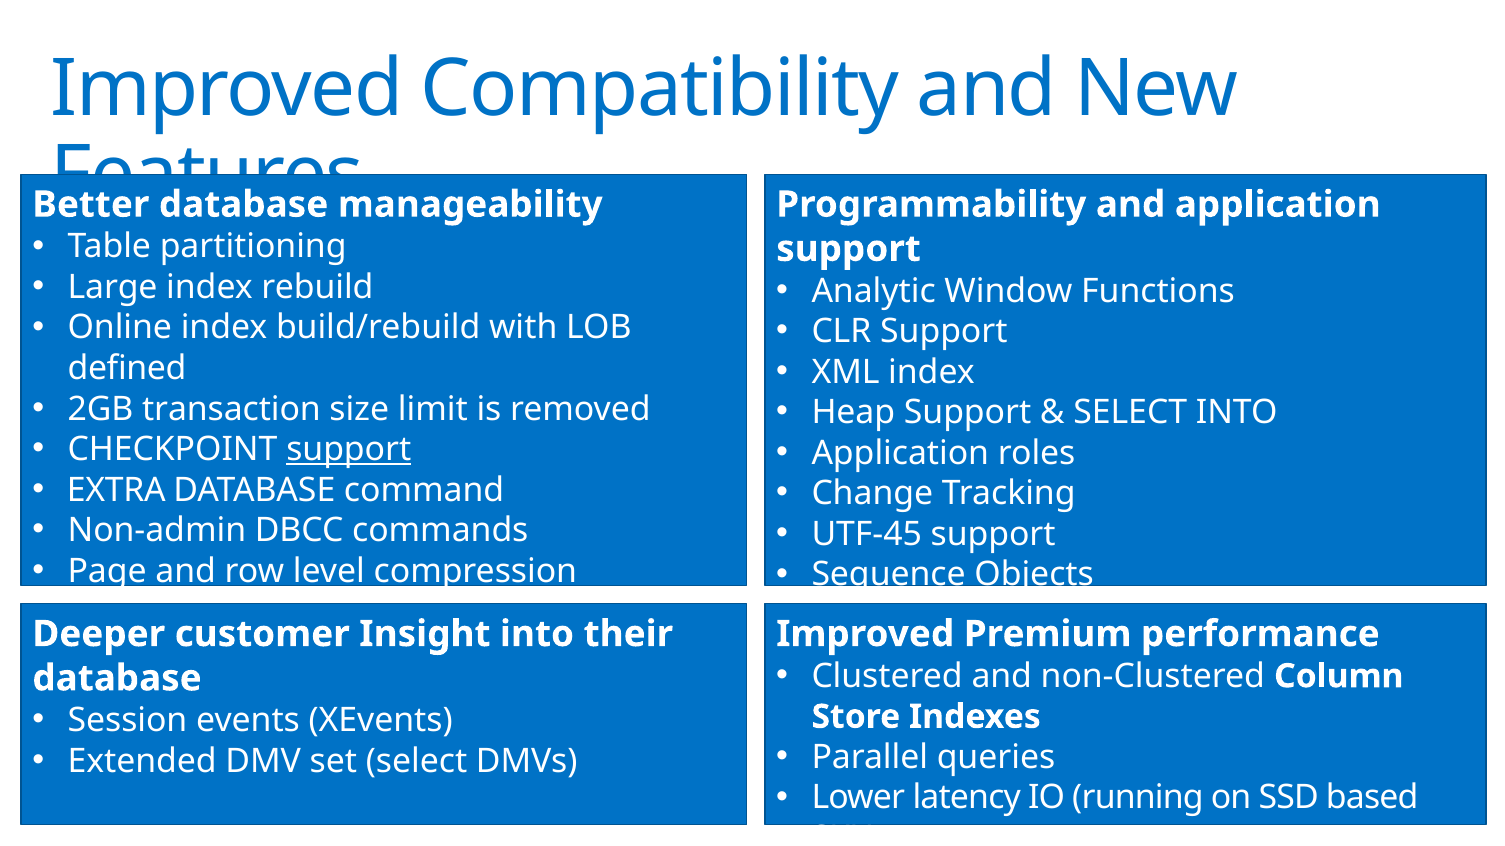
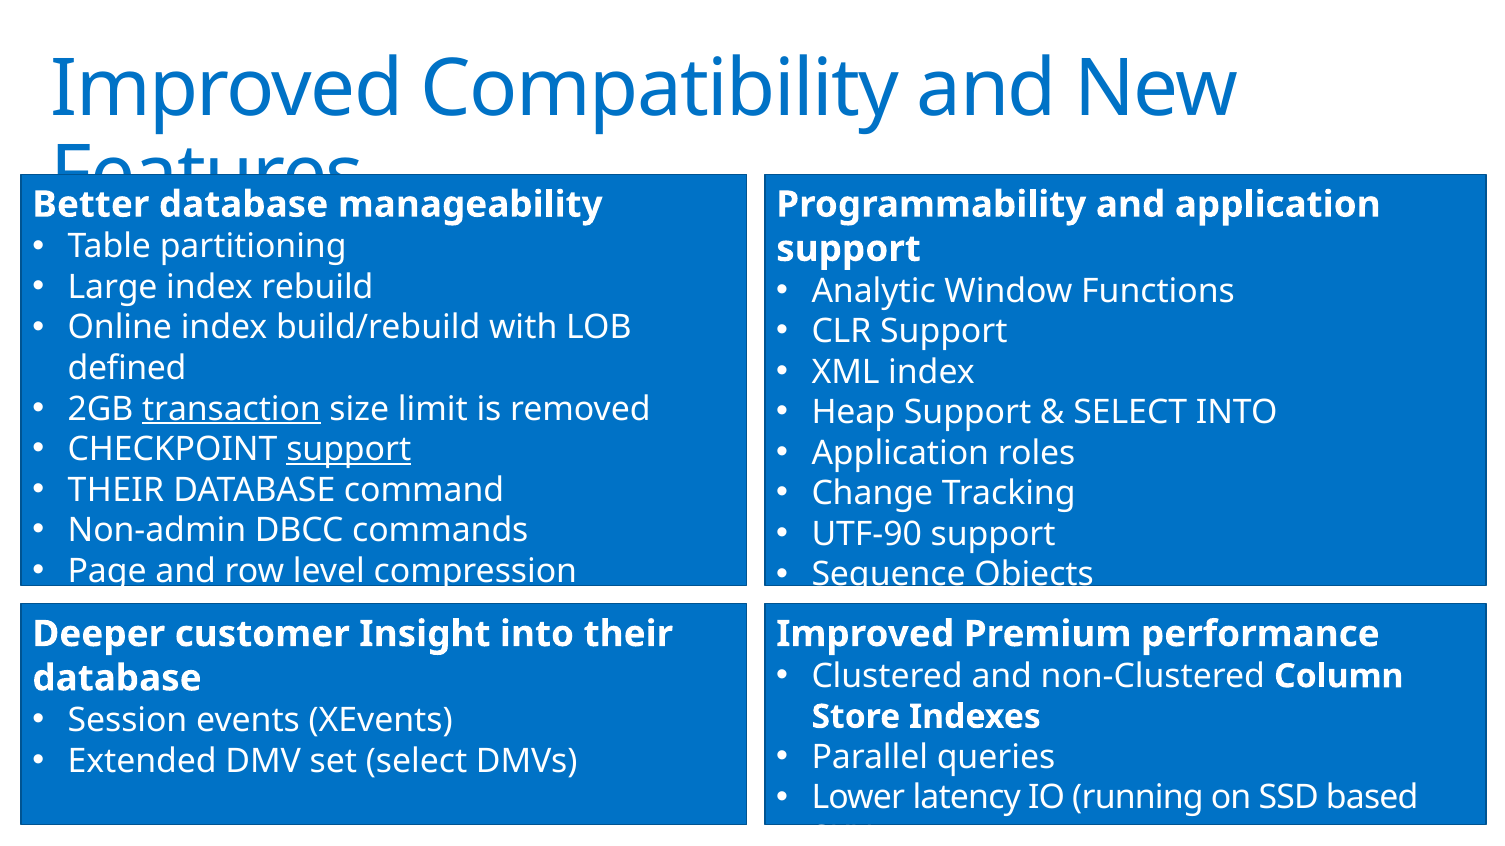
transaction underline: none -> present
EXTRA at (116, 490): EXTRA -> THEIR
UTF-45: UTF-45 -> UTF-90
